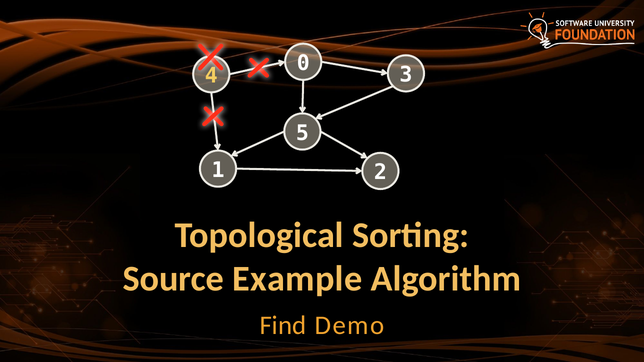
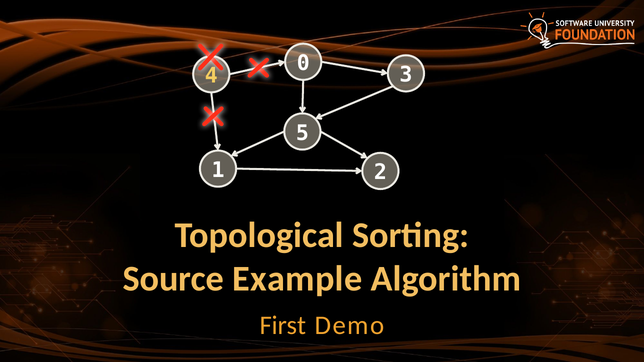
Find: Find -> First
